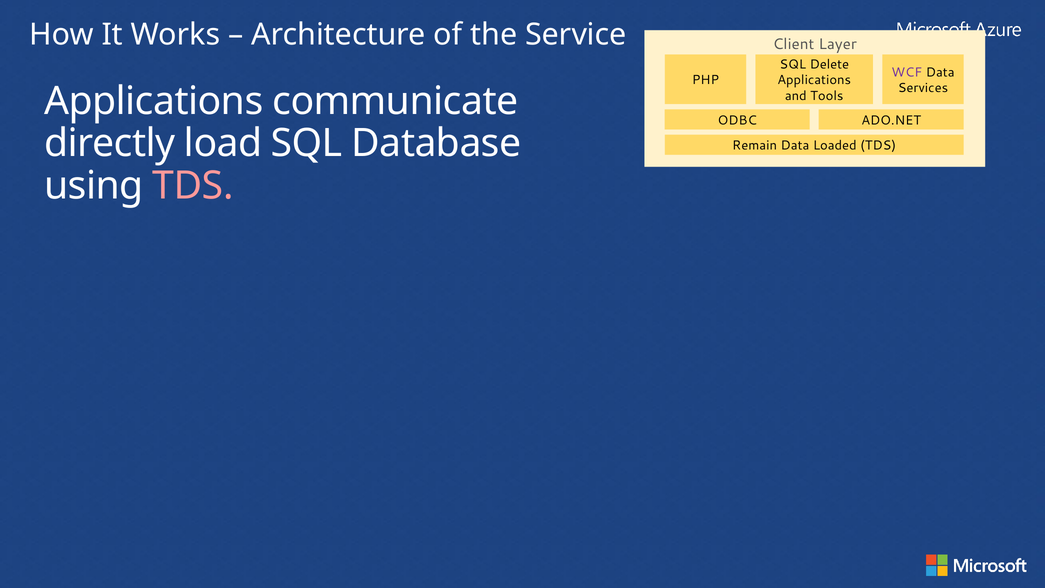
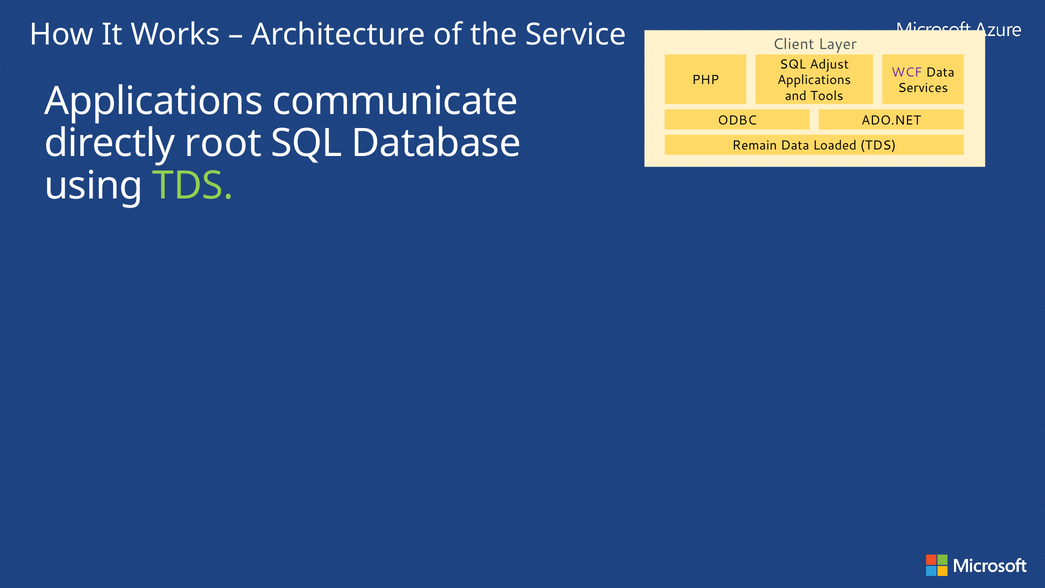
Delete: Delete -> Adjust
load: load -> root
TDS at (193, 186) colour: pink -> light green
